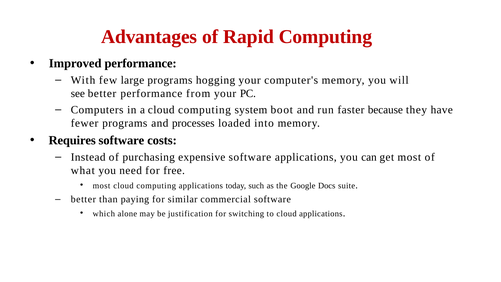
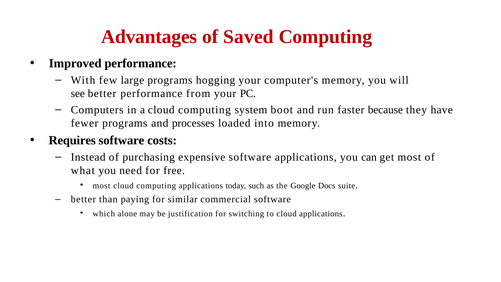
Rapid: Rapid -> Saved
